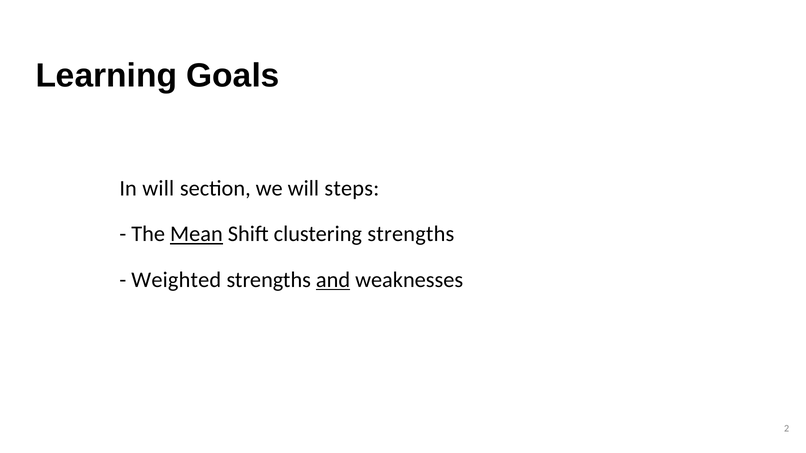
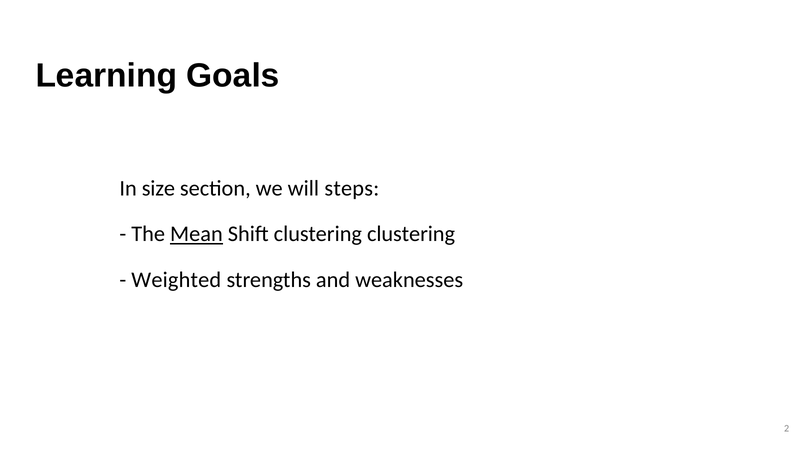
In will: will -> size
clustering strengths: strengths -> clustering
and underline: present -> none
